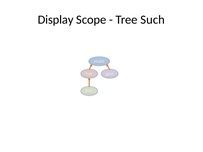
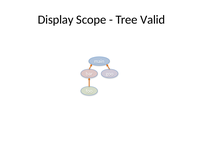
Such: Such -> Valid
